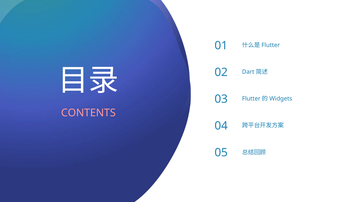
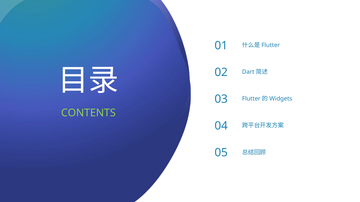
CONTENTS colour: pink -> light green
